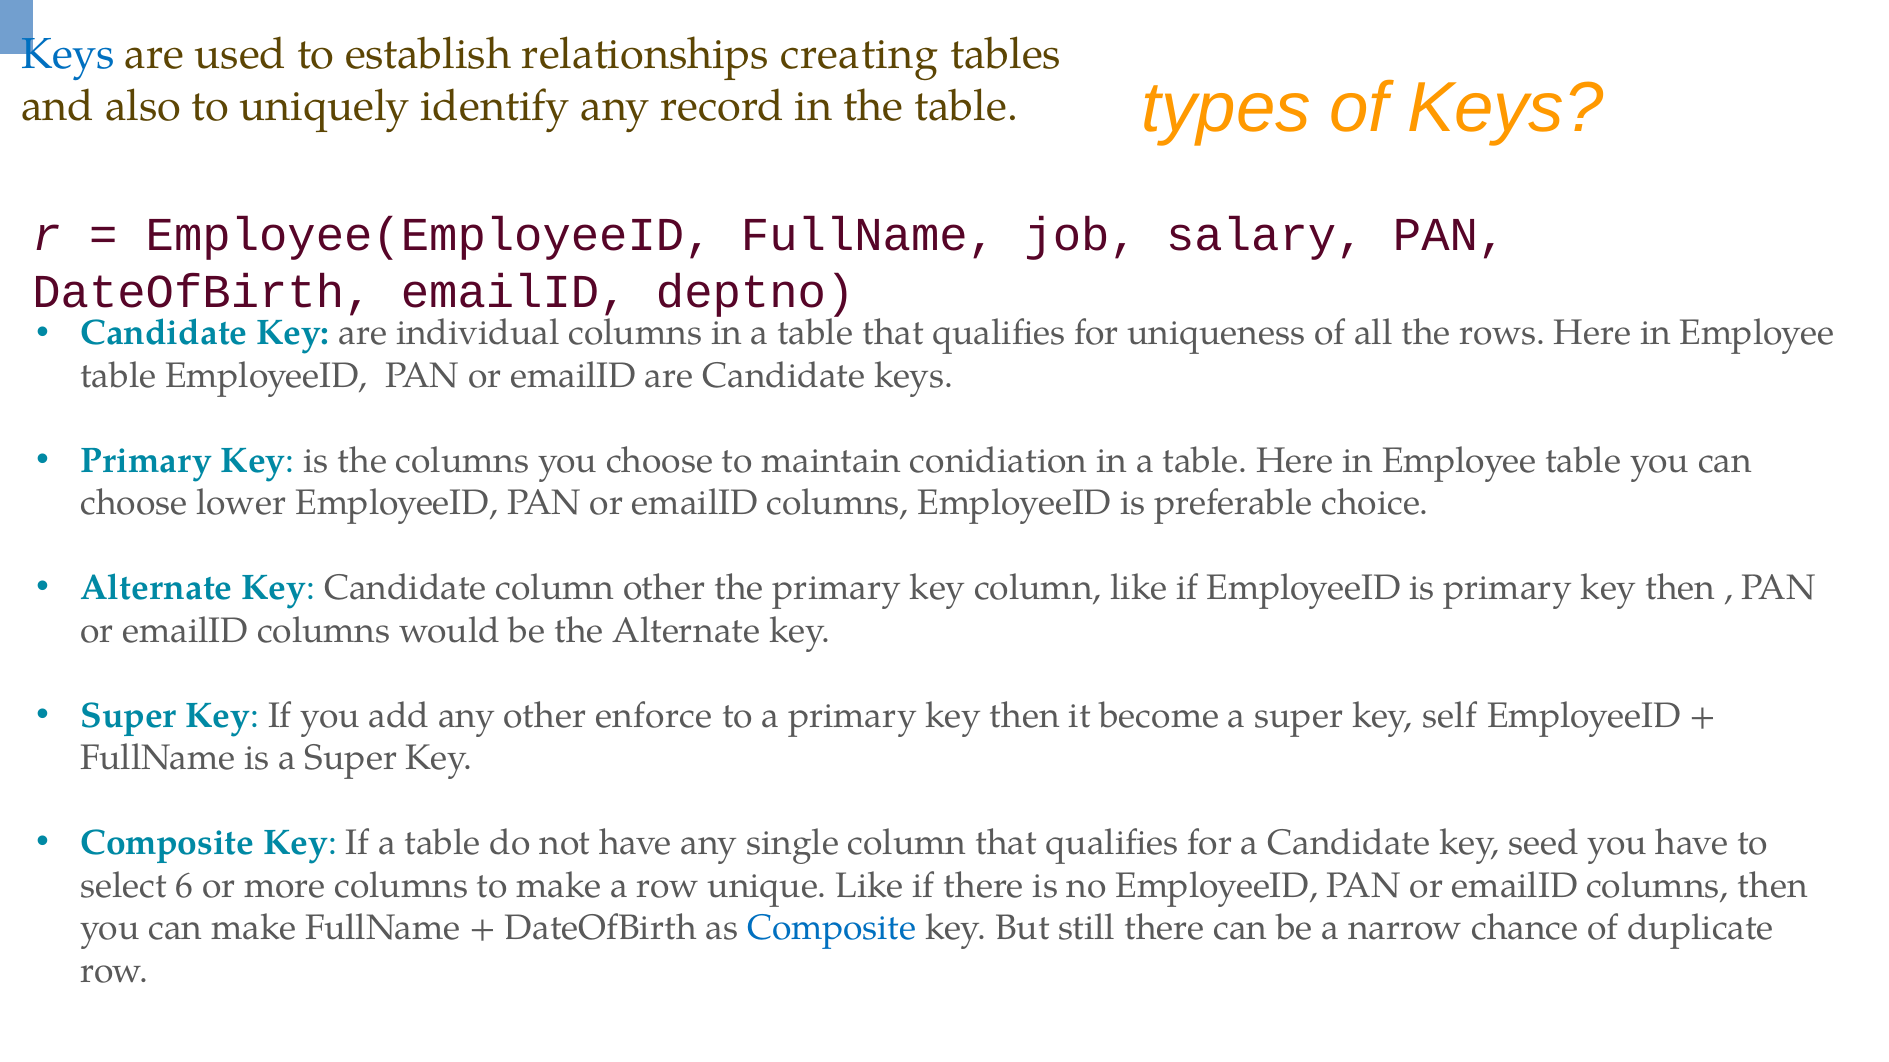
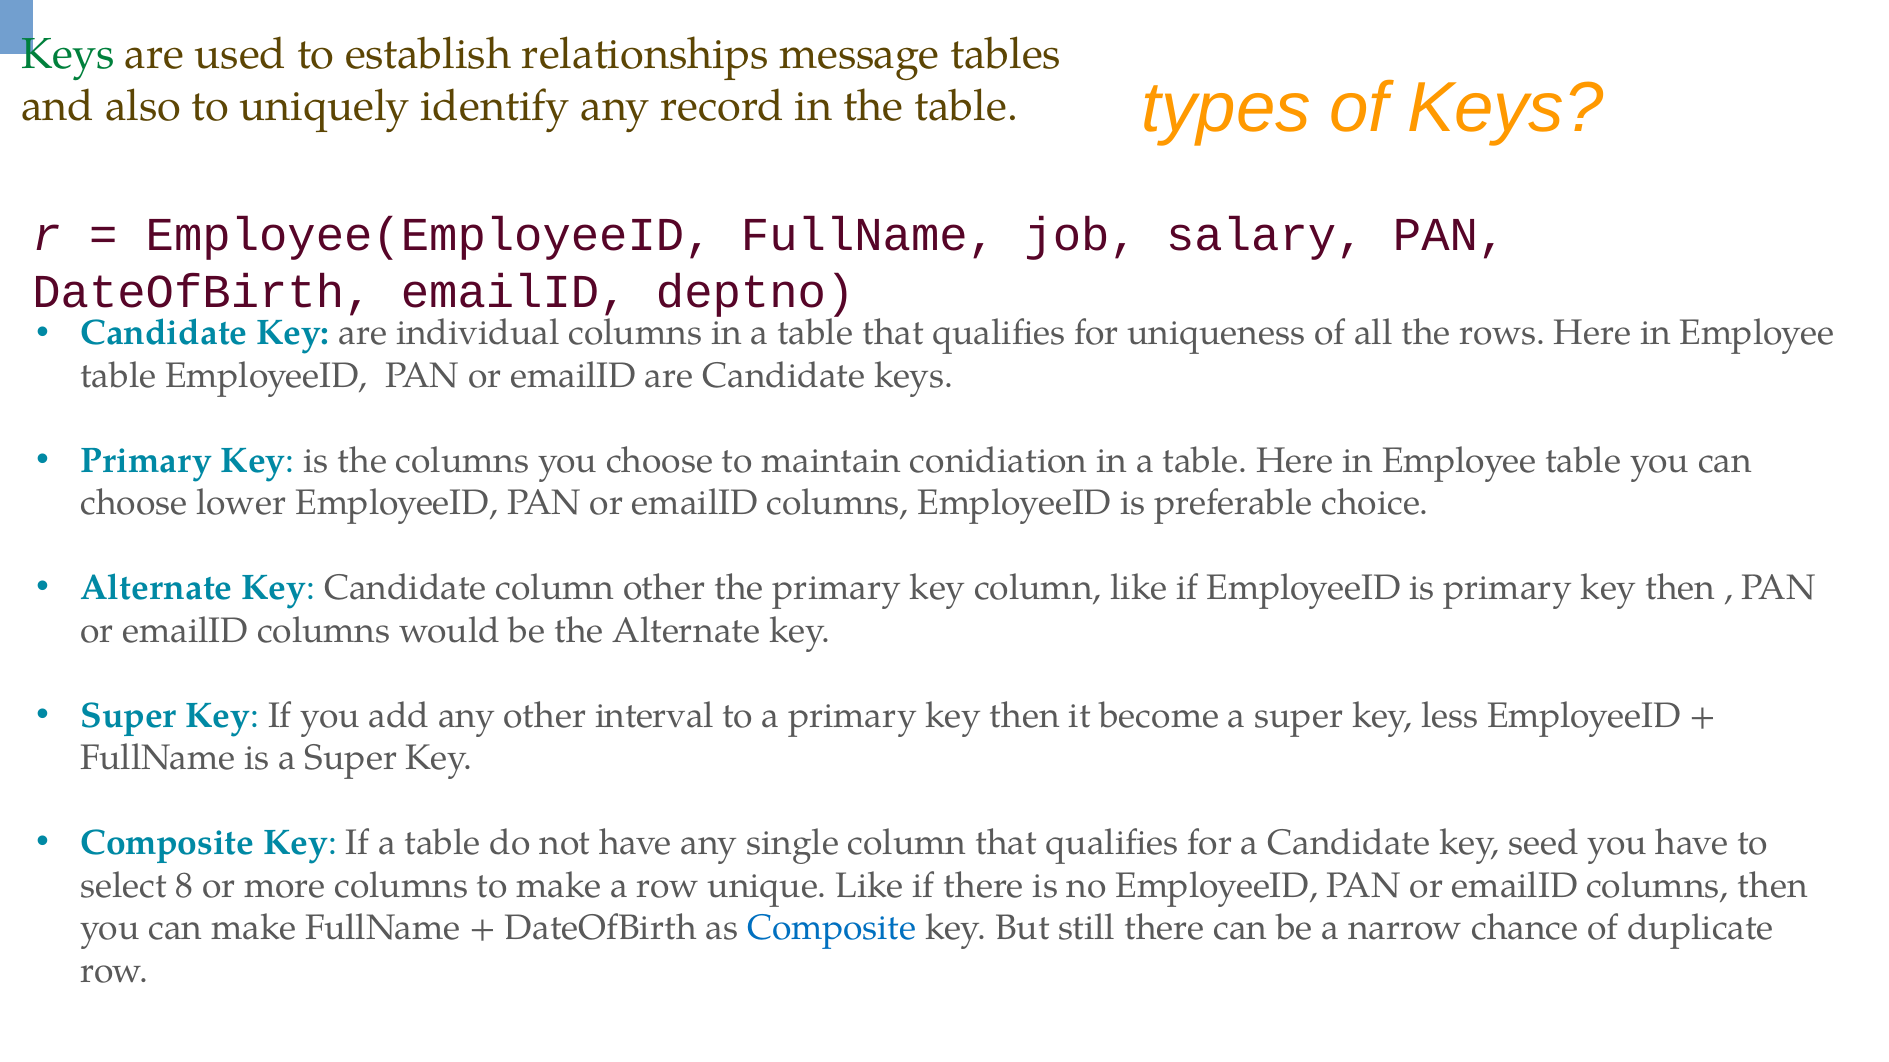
Keys at (68, 54) colour: blue -> green
creating: creating -> message
enforce: enforce -> interval
self: self -> less
6: 6 -> 8
